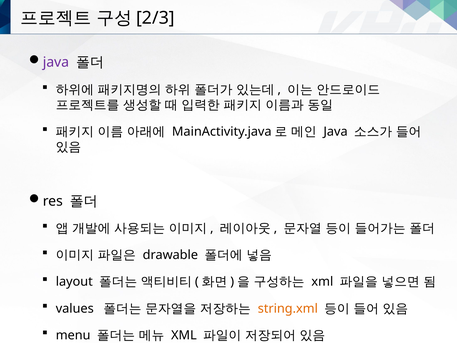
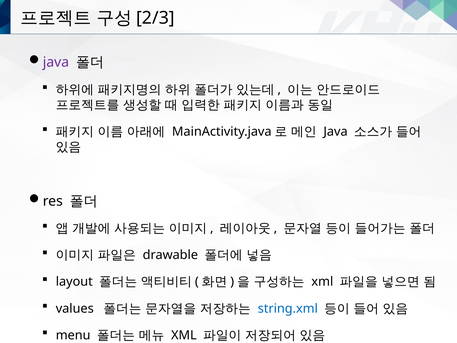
string.xml colour: orange -> blue
